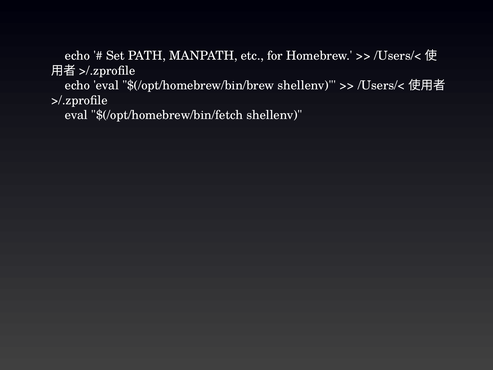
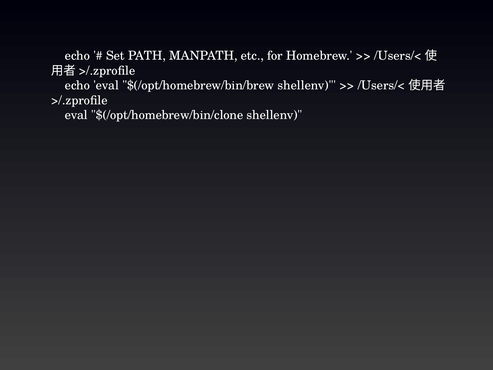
$(/opt/homebrew/bin/fetch: $(/opt/homebrew/bin/fetch -> $(/opt/homebrew/bin/clone
